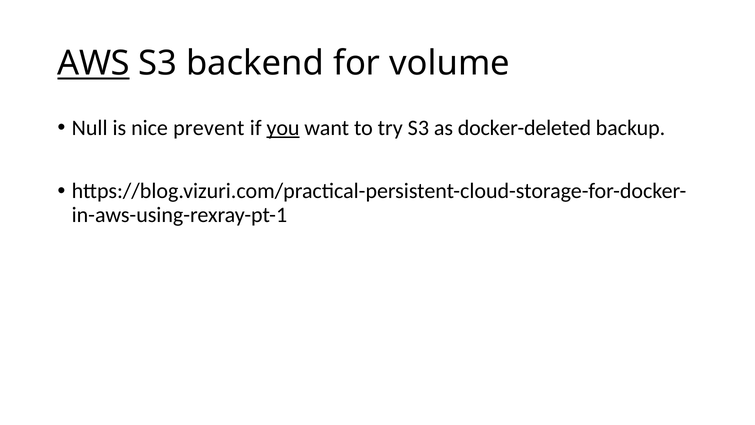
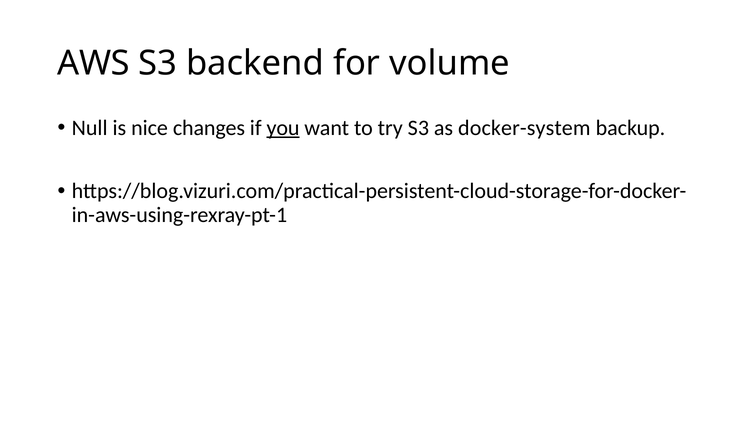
AWS underline: present -> none
prevent: prevent -> changes
docker-deleted: docker-deleted -> docker-system
